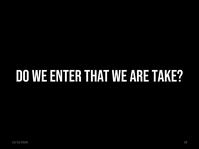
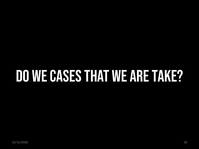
ENTER: ENTER -> CASES
